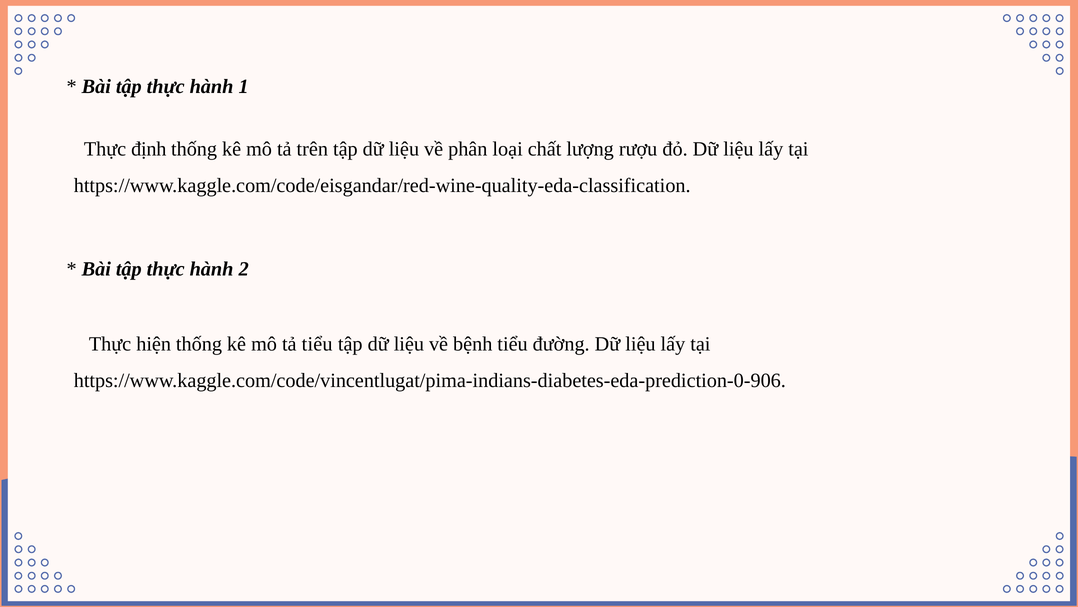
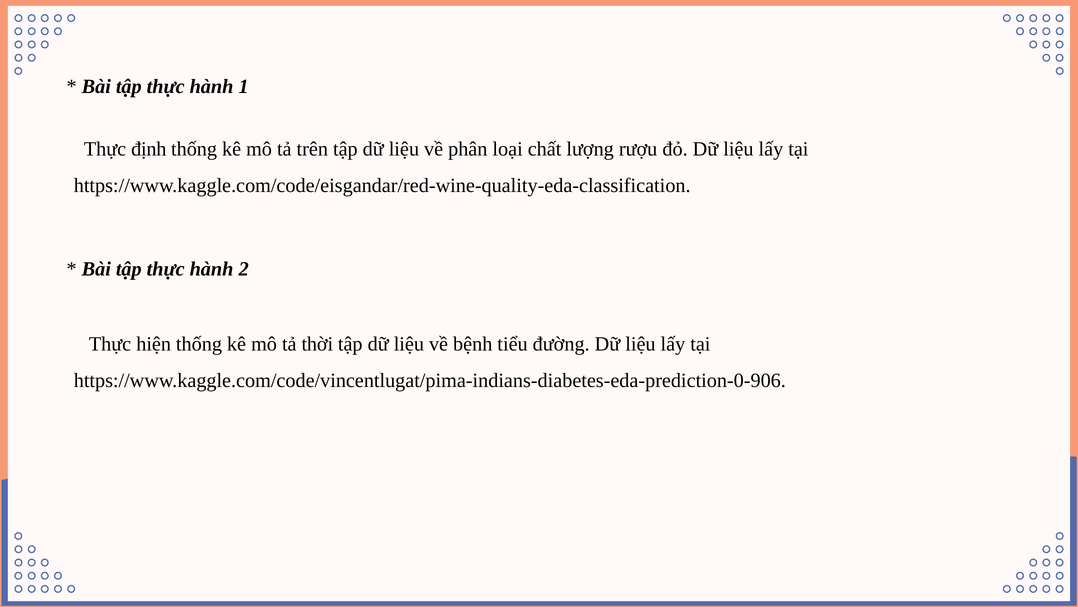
tả tiểu: tiểu -> thời
